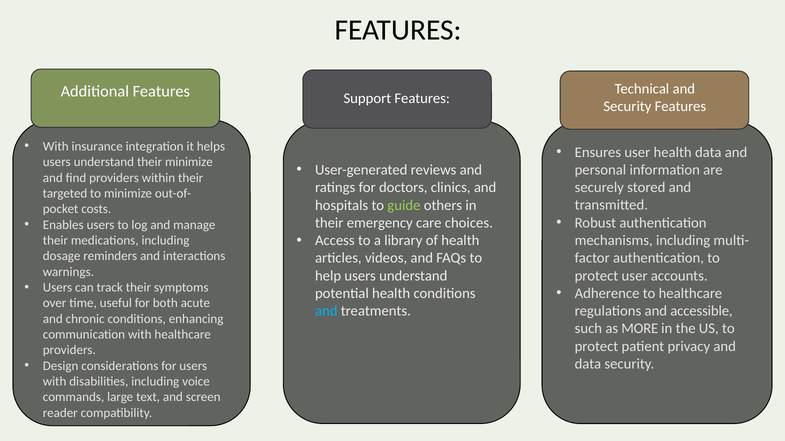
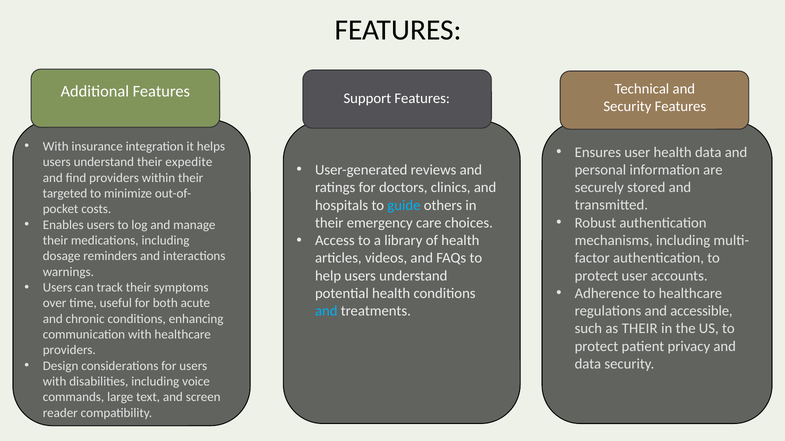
their minimize: minimize -> expedite
guide colour: light green -> light blue
as MORE: MORE -> THEIR
